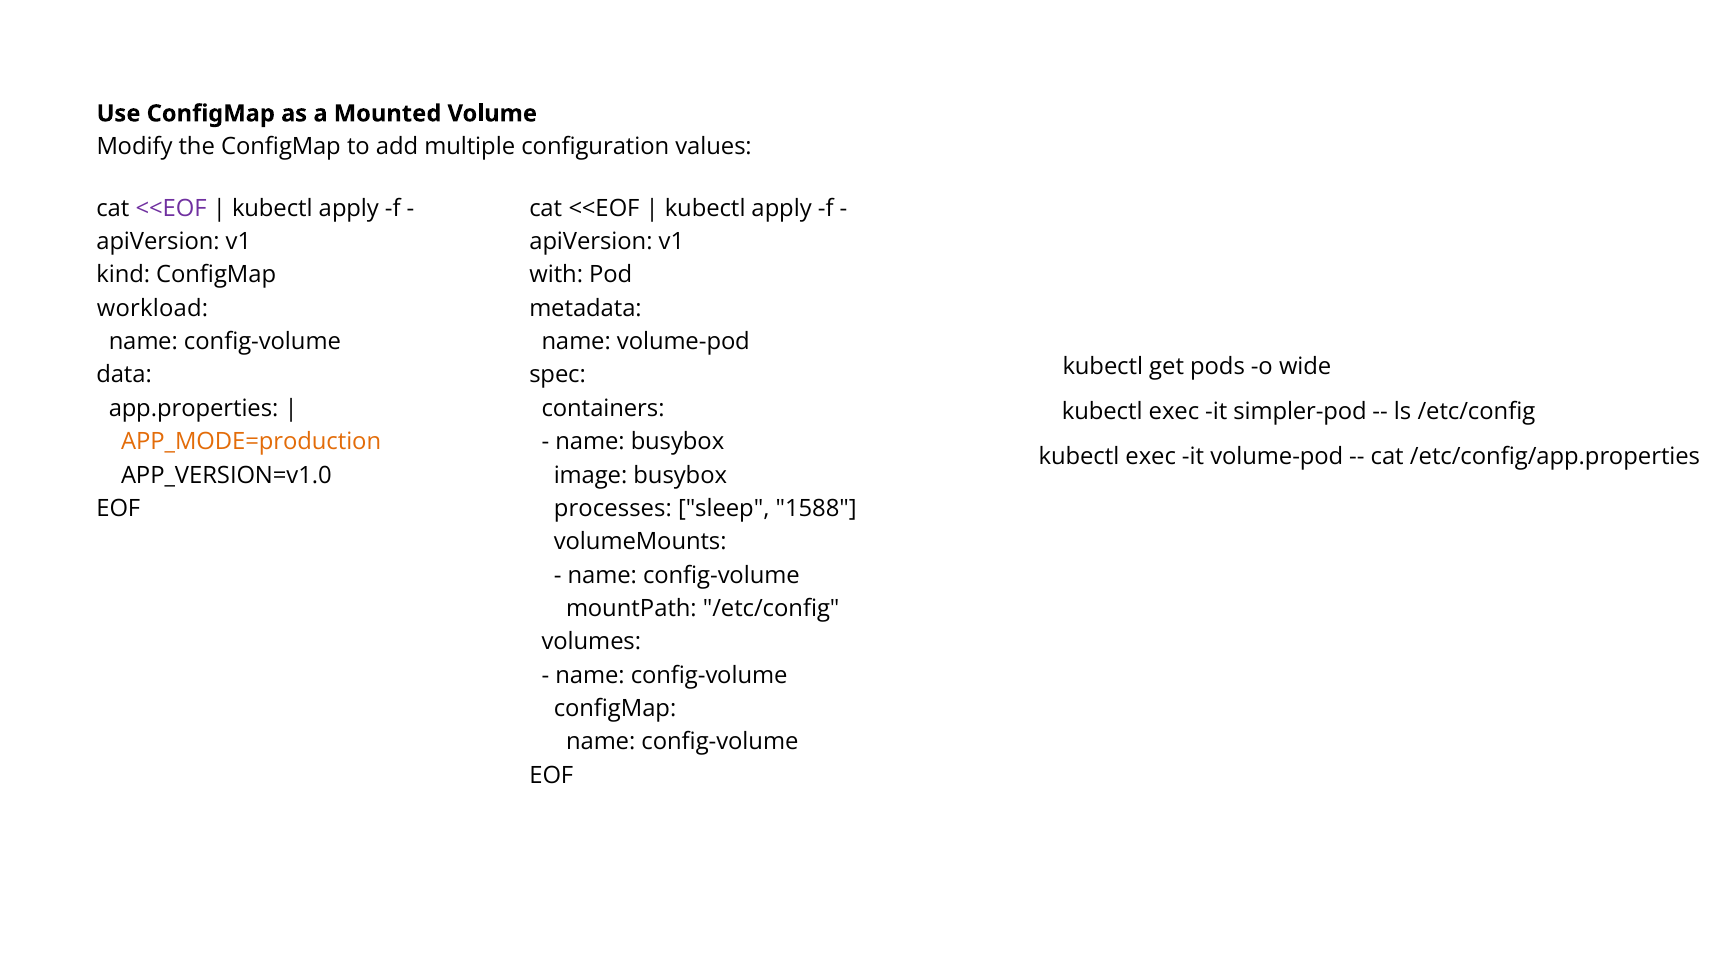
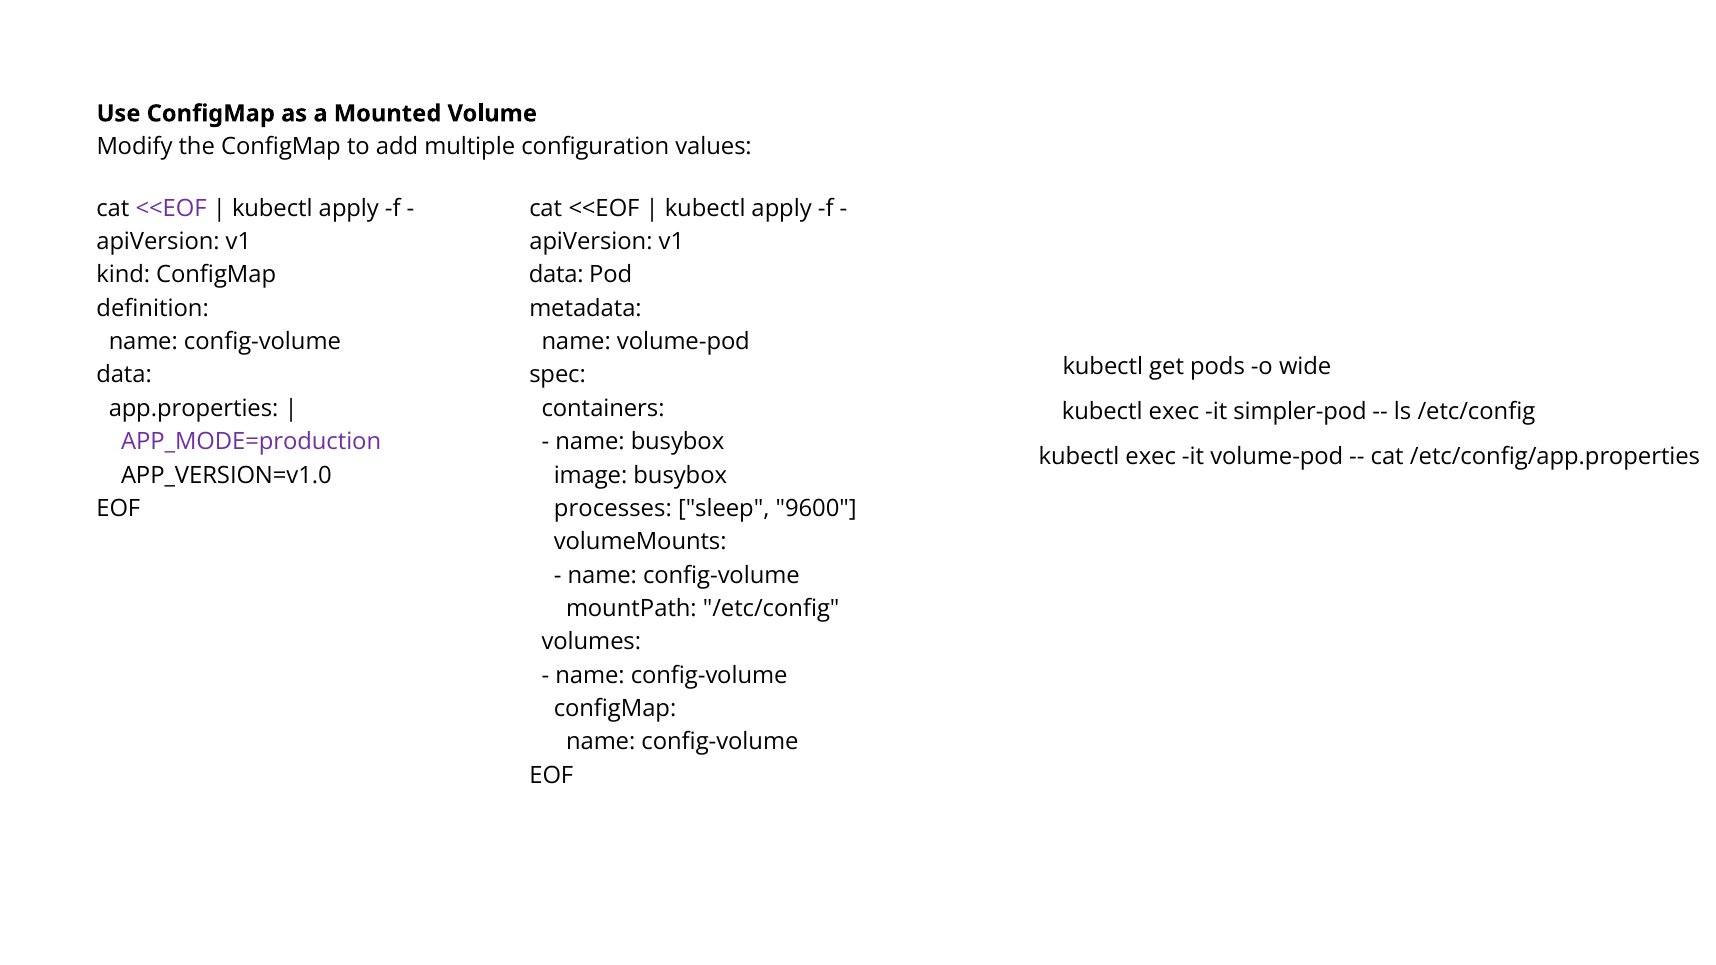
with at (556, 275): with -> data
workload: workload -> deﬁnition
APP_MODE=production colour: orange -> purple
1588: 1588 -> 9600
